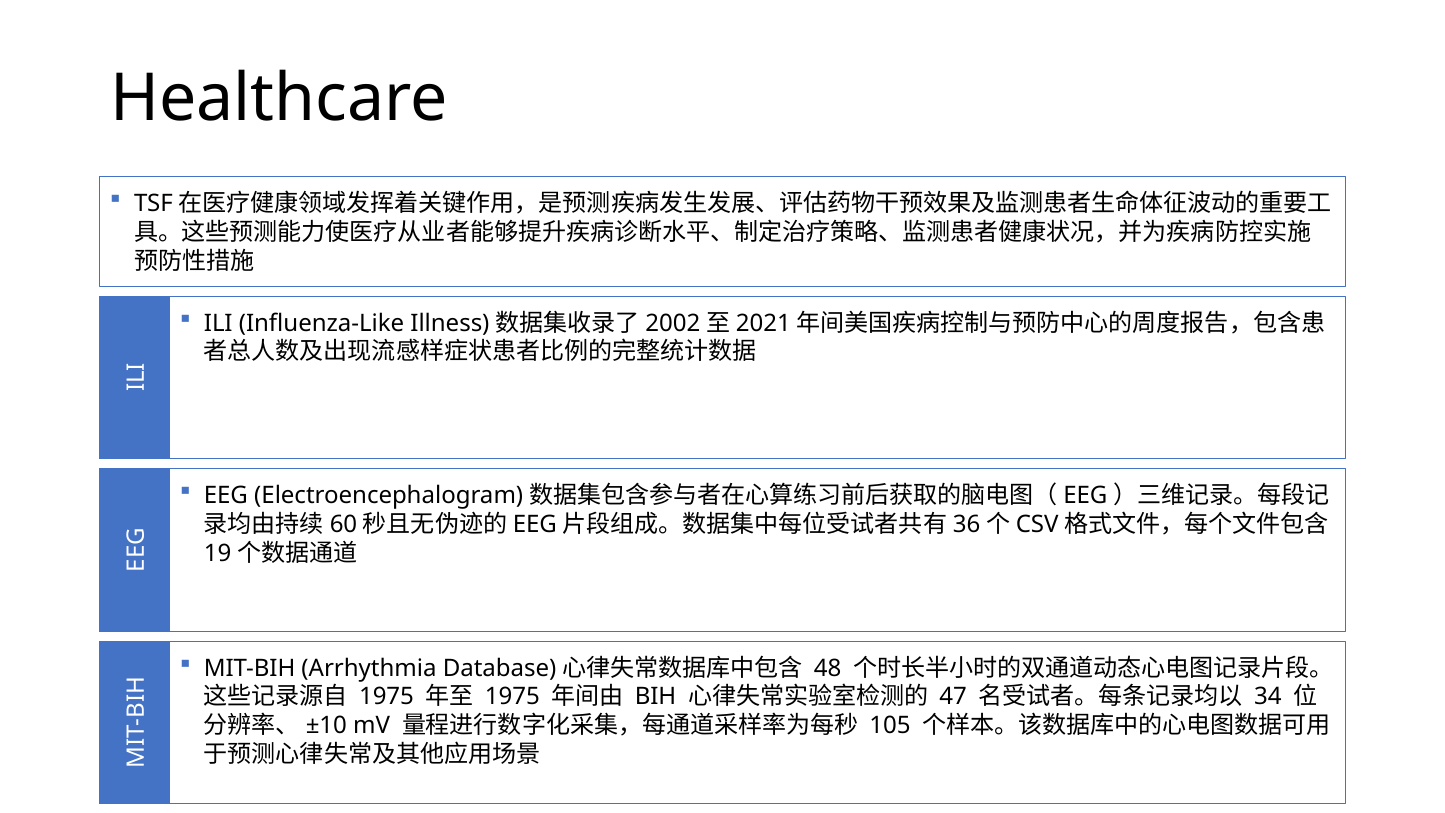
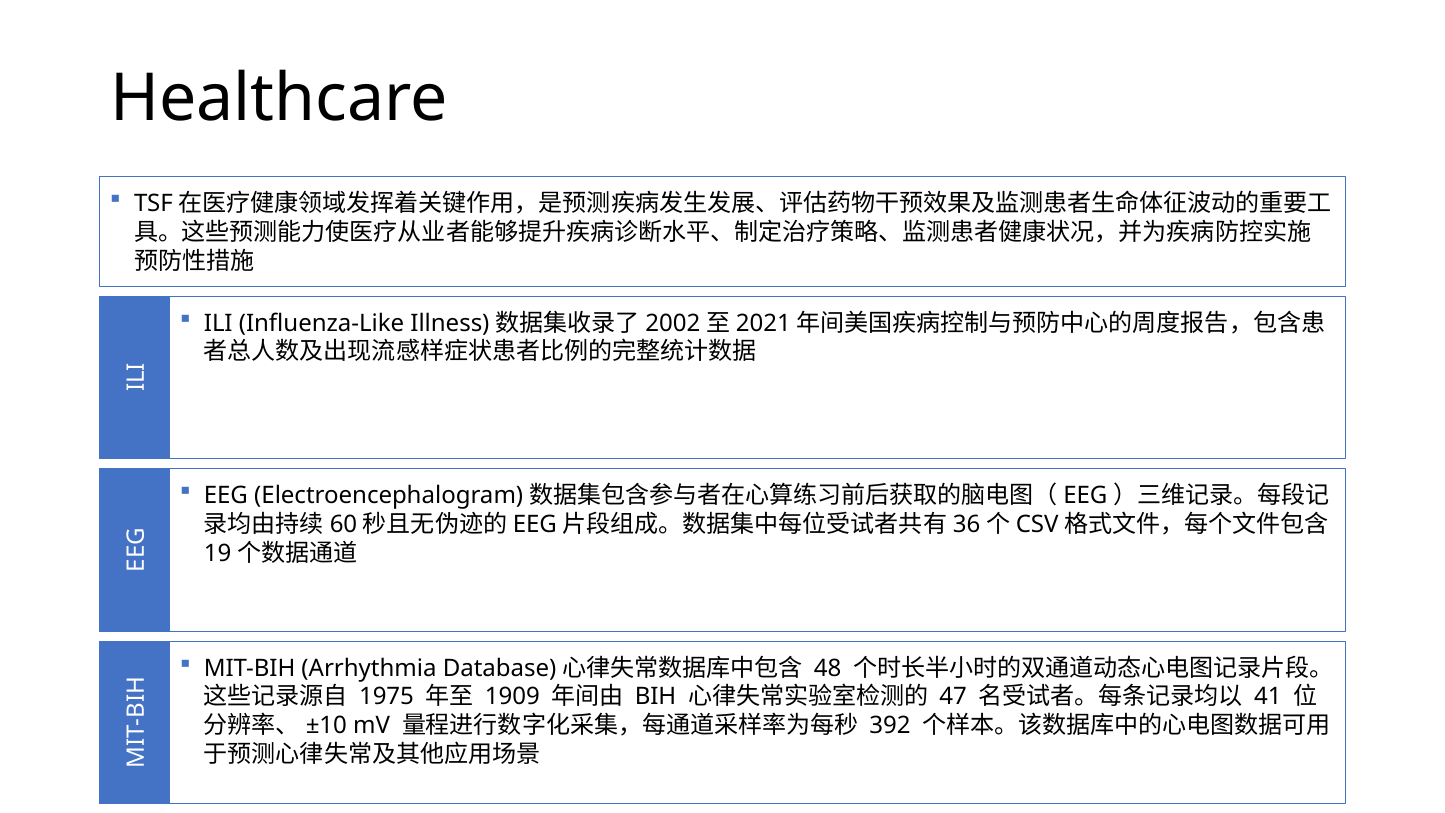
1975 at (512, 697): 1975 -> 1909
34: 34 -> 41
105: 105 -> 392
